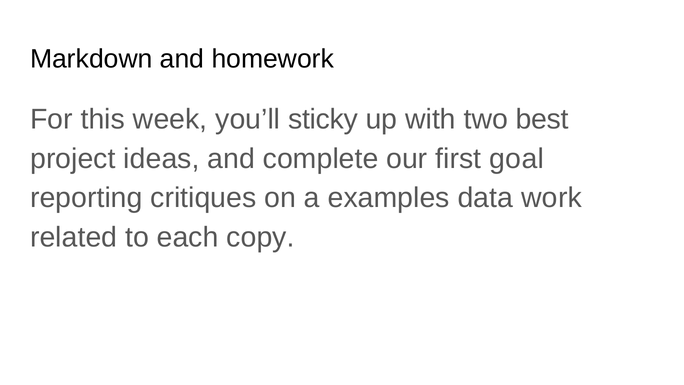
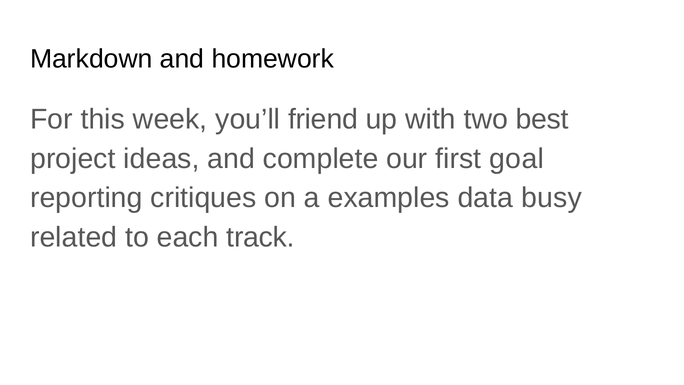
sticky: sticky -> friend
work: work -> busy
copy: copy -> track
